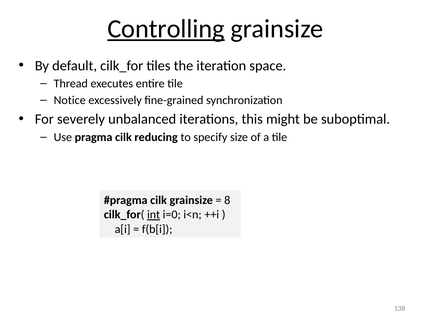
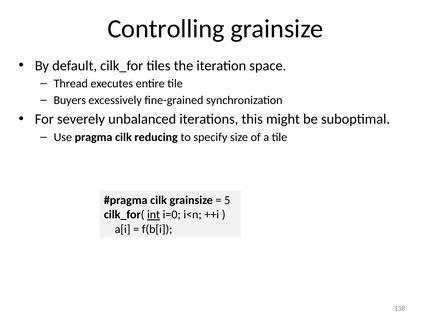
Controlling underline: present -> none
Notice: Notice -> Buyers
8: 8 -> 5
